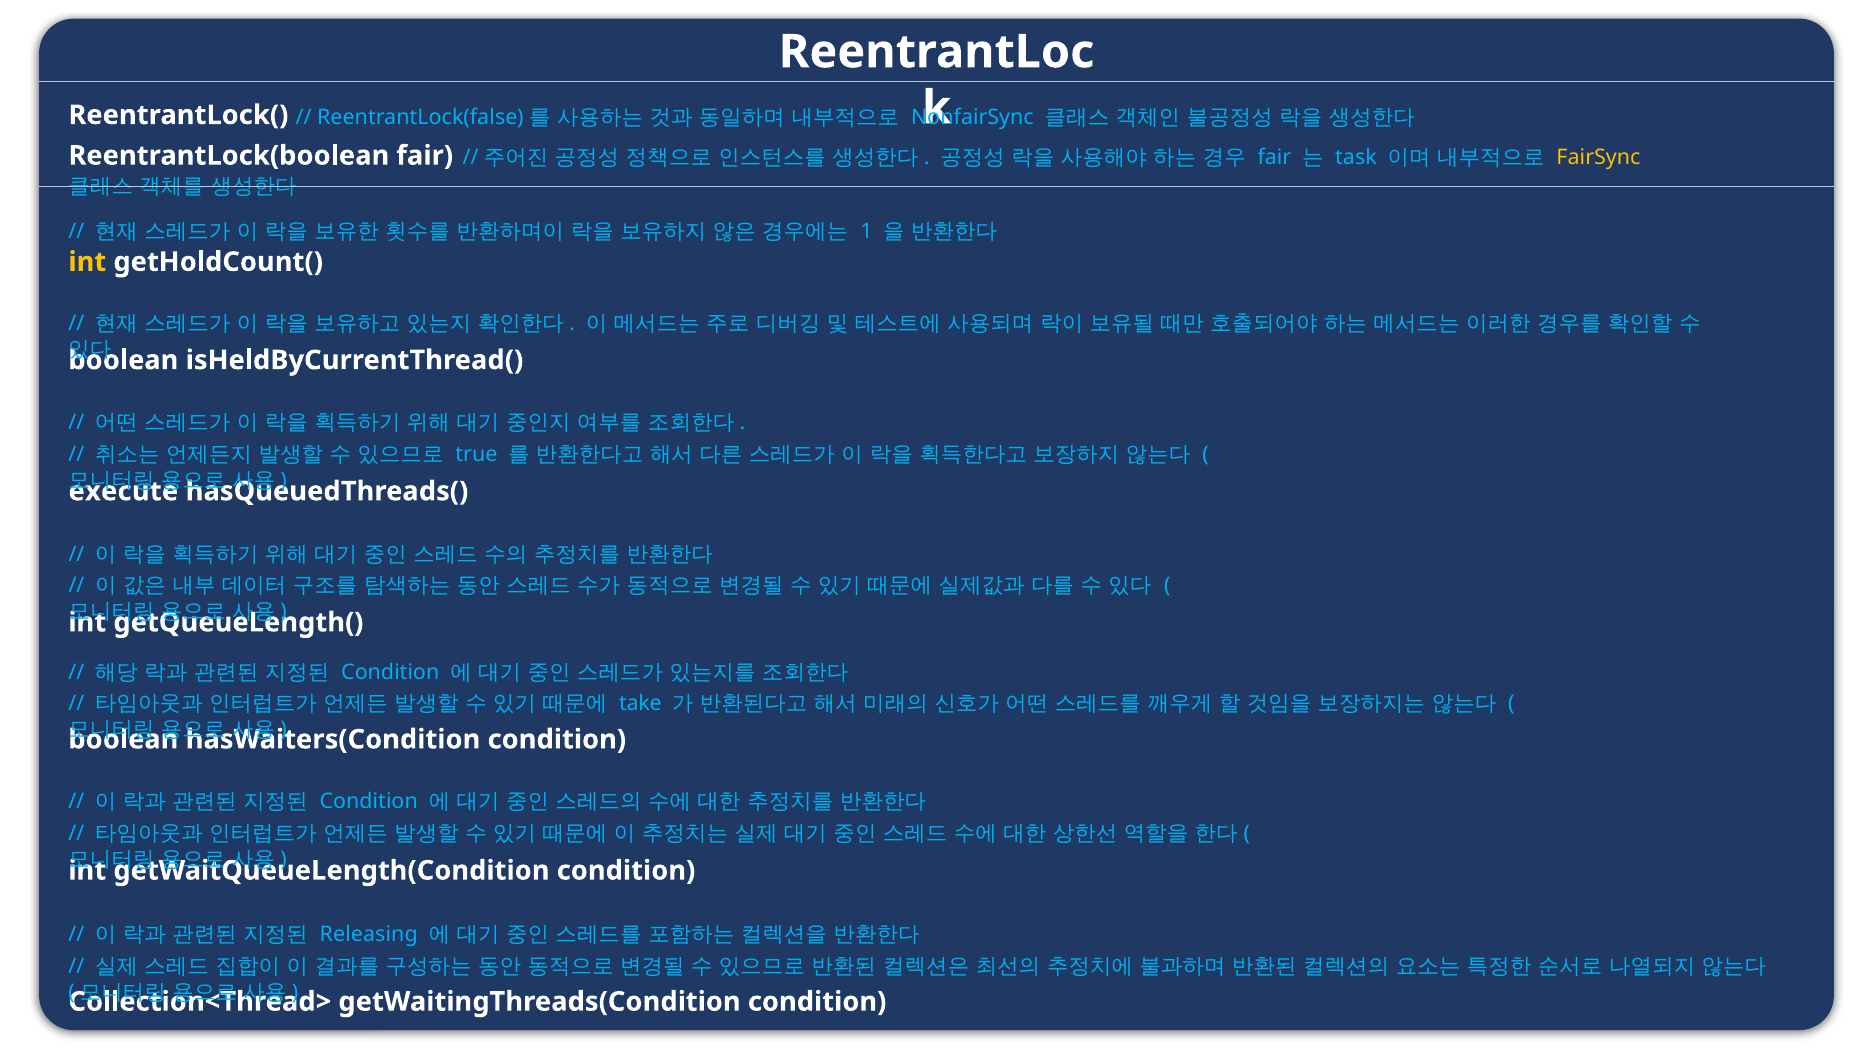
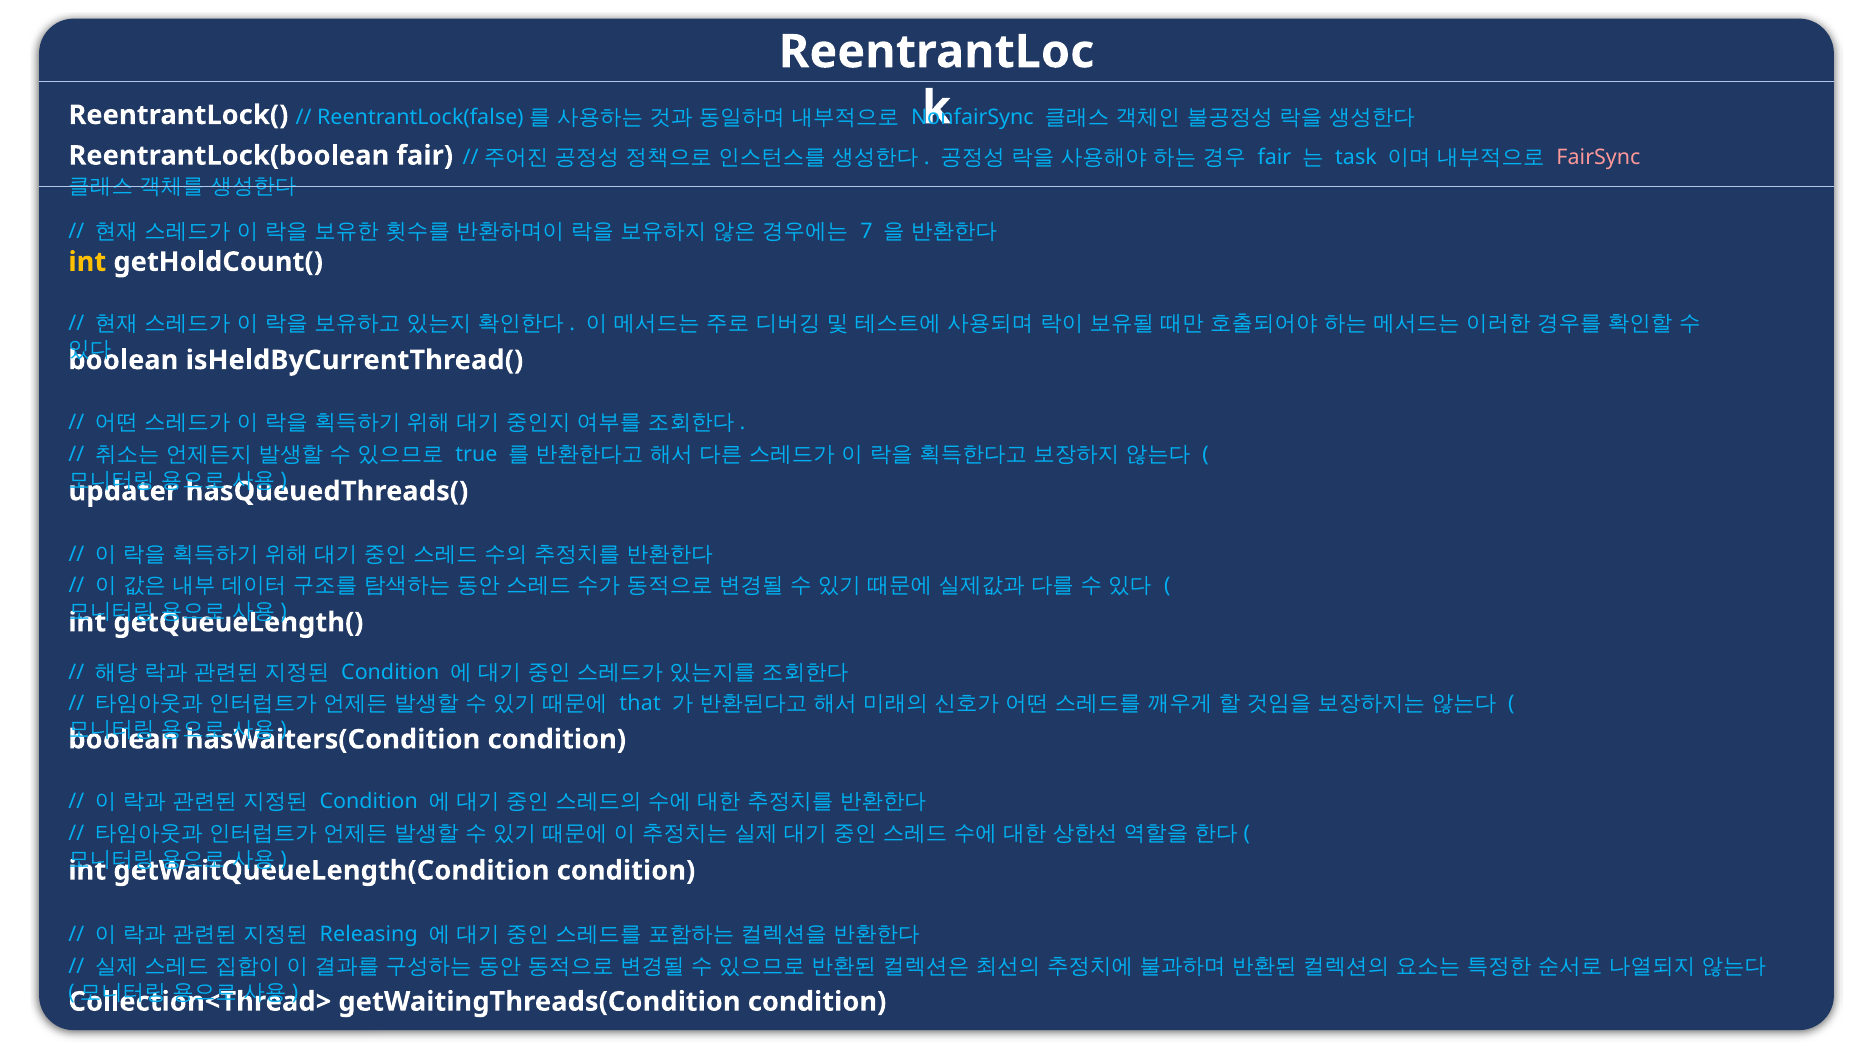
FairSync colour: yellow -> pink
1: 1 -> 7
execute: execute -> updater
take: take -> that
